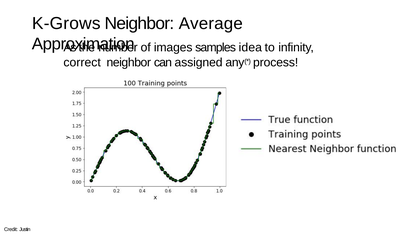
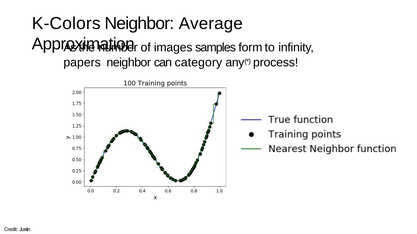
K-Grows: K-Grows -> K-Colors
idea: idea -> form
correct: correct -> papers
assigned: assigned -> category
